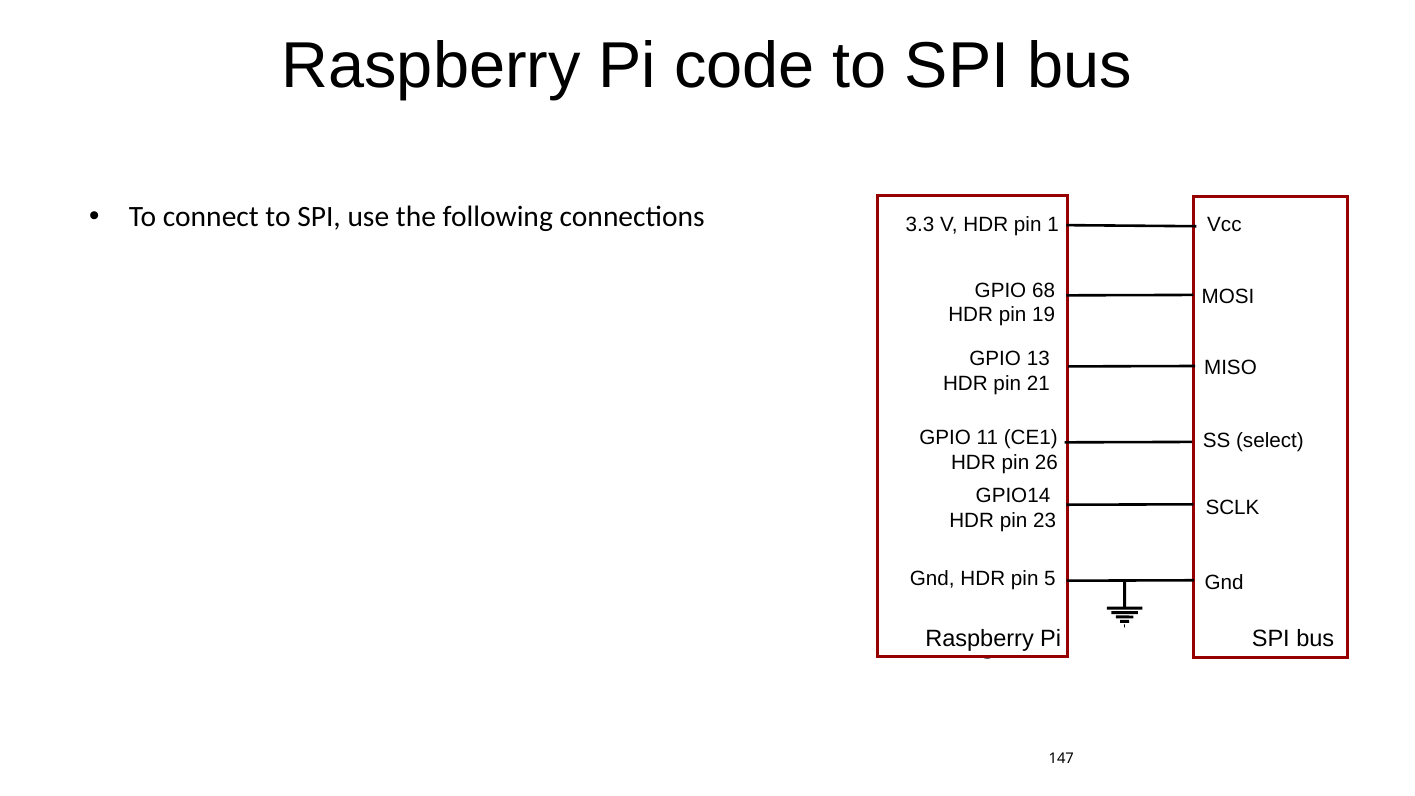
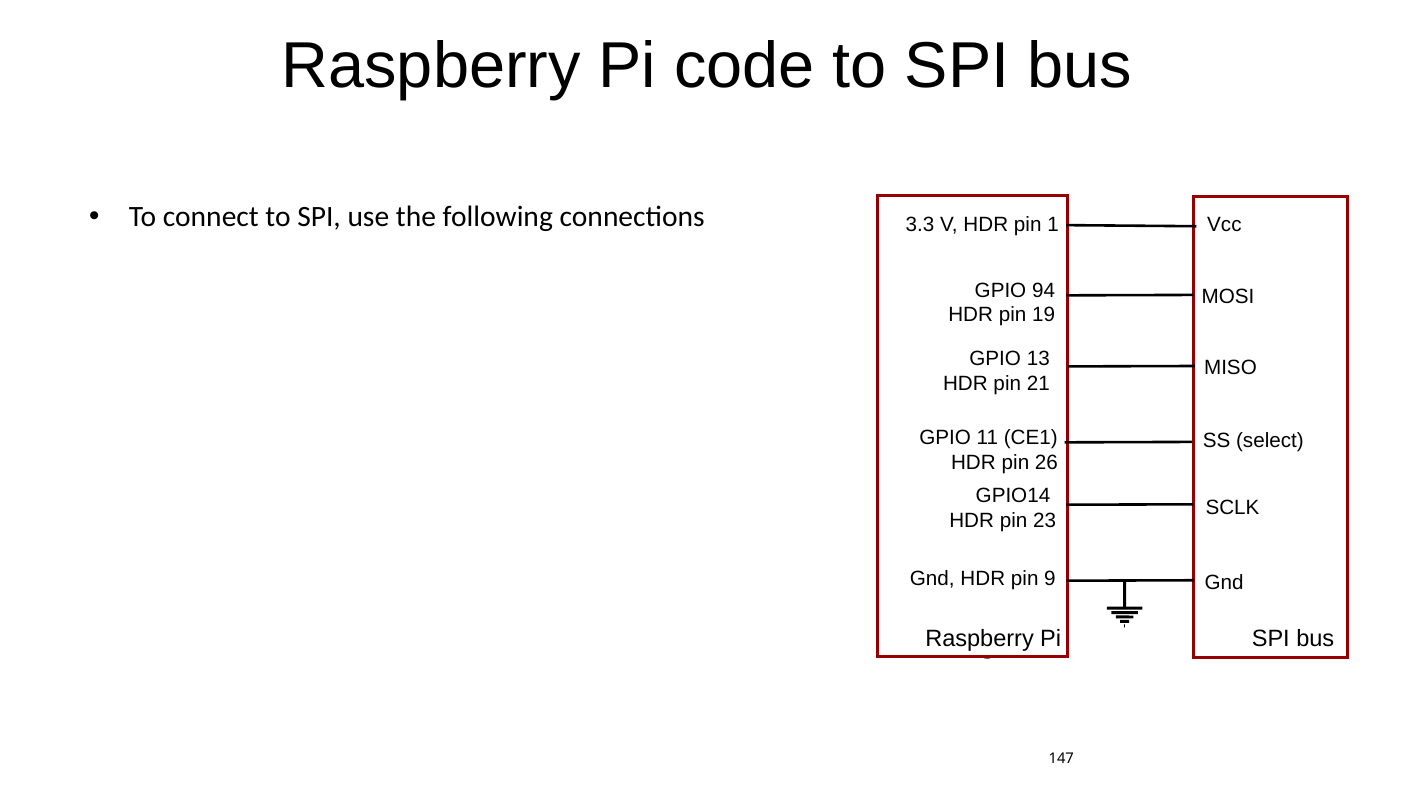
68: 68 -> 94
5: 5 -> 9
